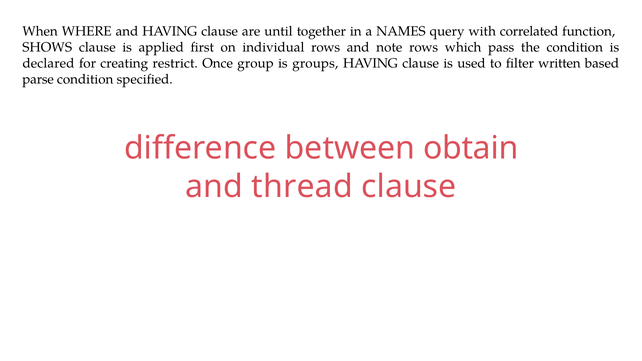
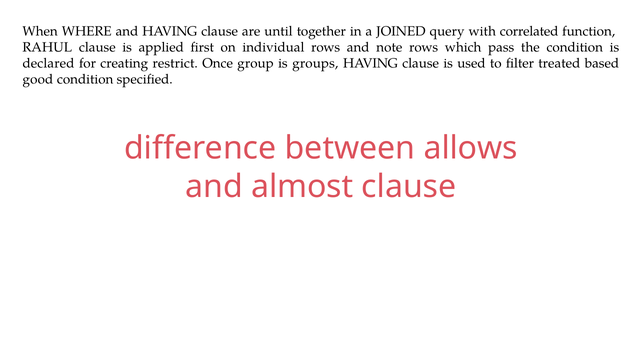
NAMES: NAMES -> JOINED
SHOWS: SHOWS -> RAHUL
written: written -> treated
parse: parse -> good
obtain: obtain -> allows
thread: thread -> almost
